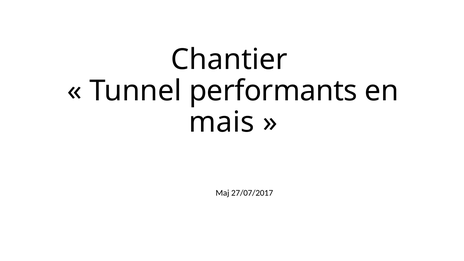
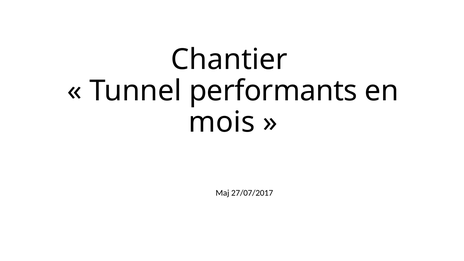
mais: mais -> mois
